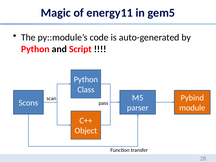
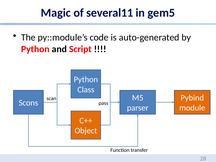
energy11: energy11 -> several11
